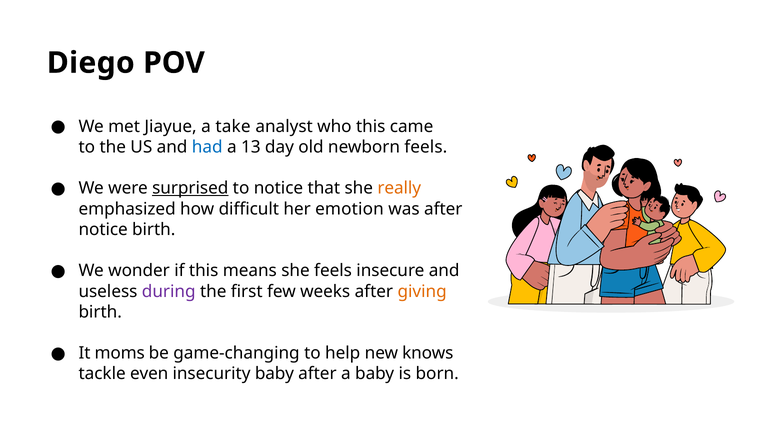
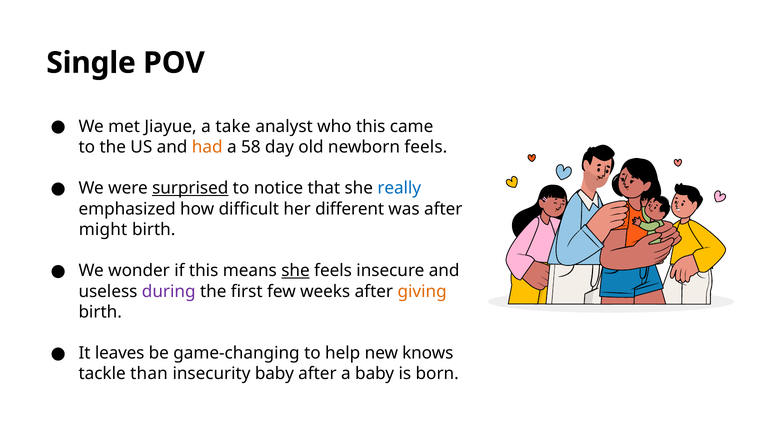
Diego: Diego -> Single
had colour: blue -> orange
13: 13 -> 58
really colour: orange -> blue
emotion: emotion -> different
notice at (103, 229): notice -> might
she at (296, 271) underline: none -> present
moms: moms -> leaves
even: even -> than
